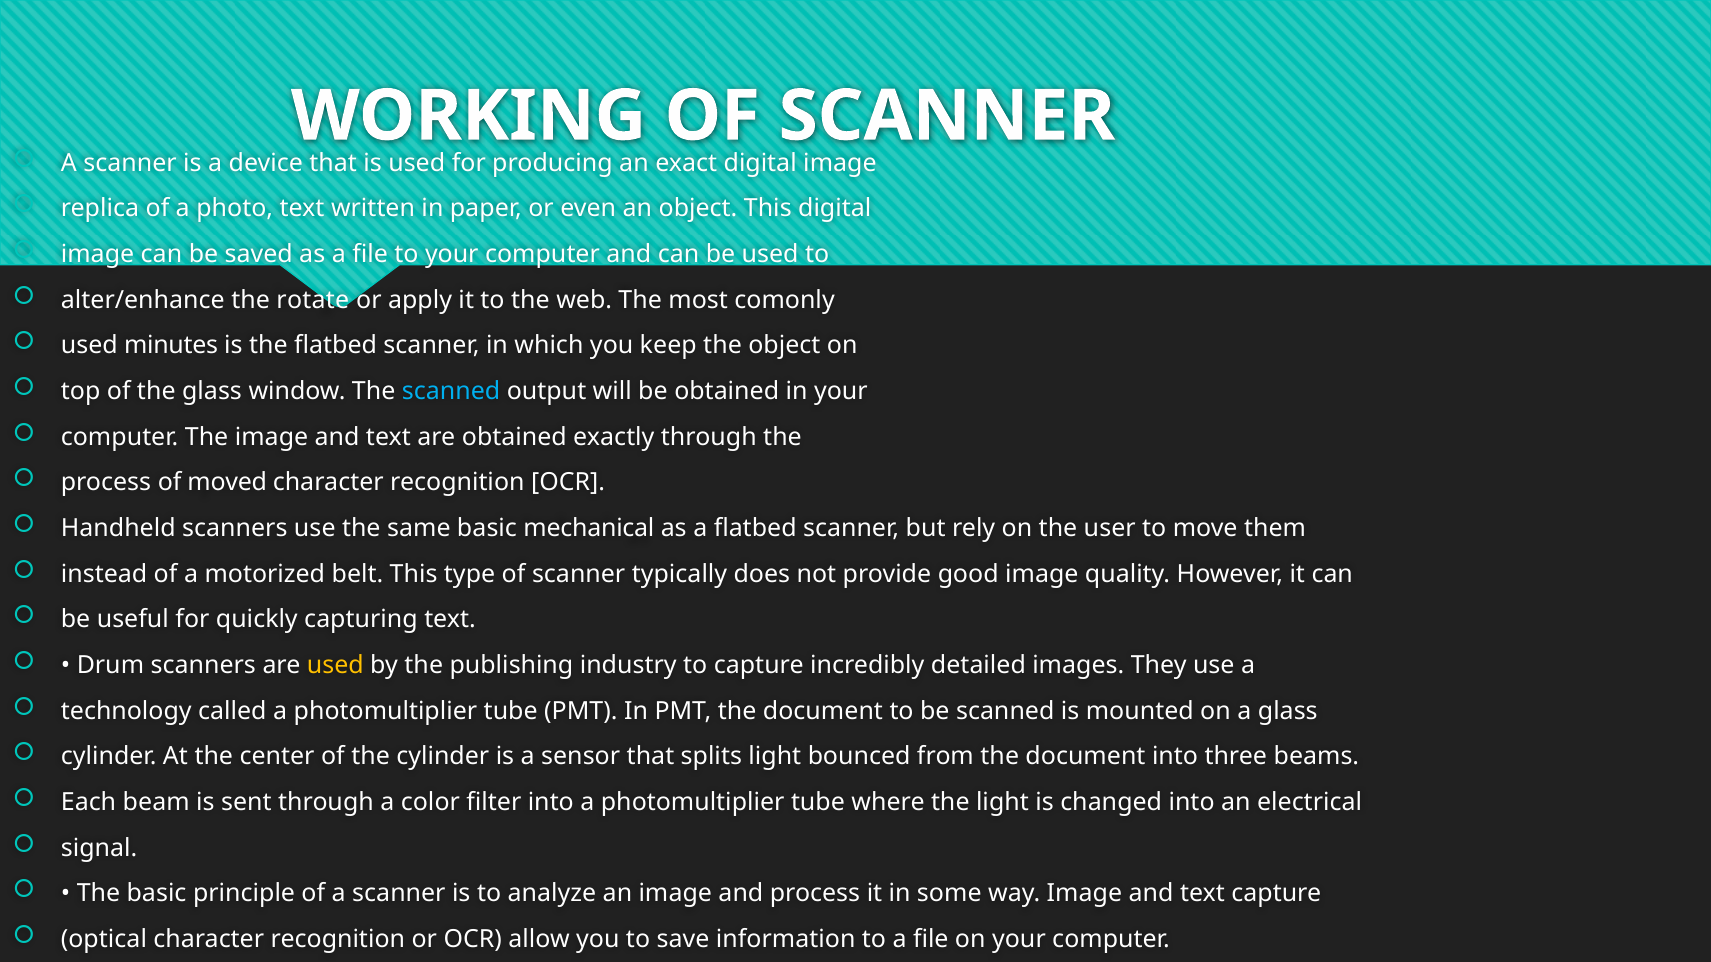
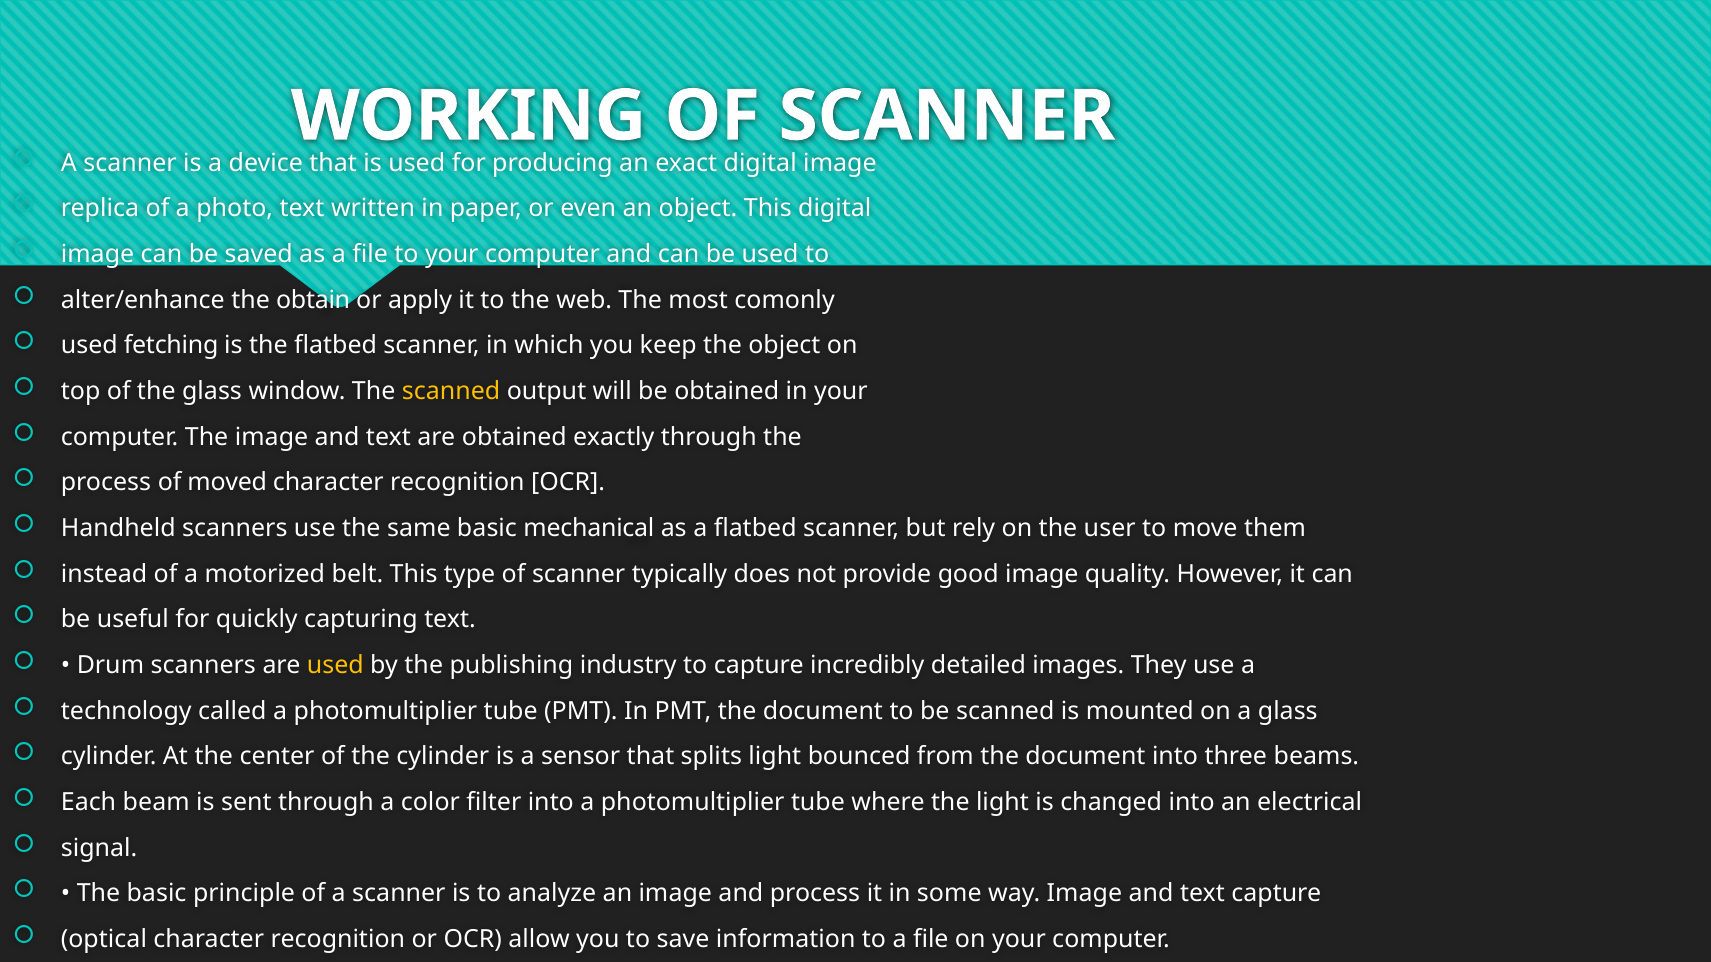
rotate: rotate -> obtain
minutes: minutes -> fetching
scanned at (451, 392) colour: light blue -> yellow
